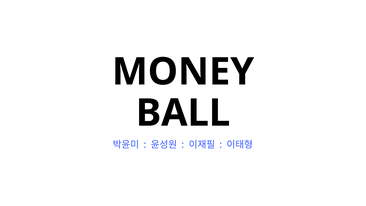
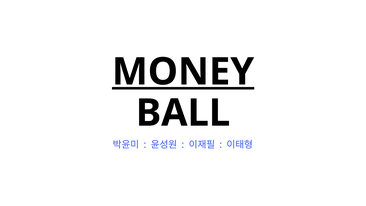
MONEY underline: none -> present
